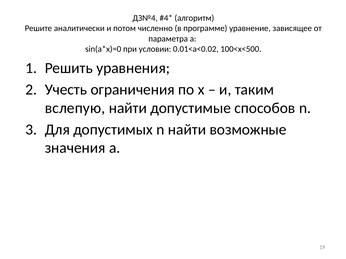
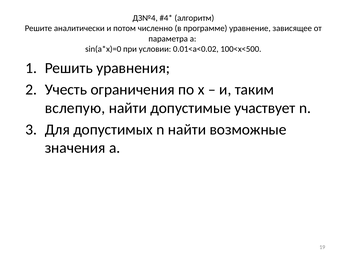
способов: способов -> участвует
